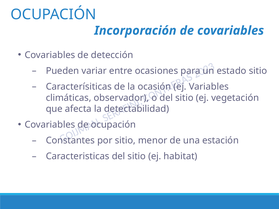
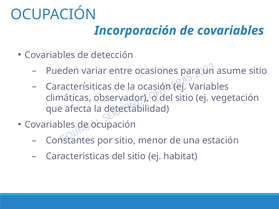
estado: estado -> asume
